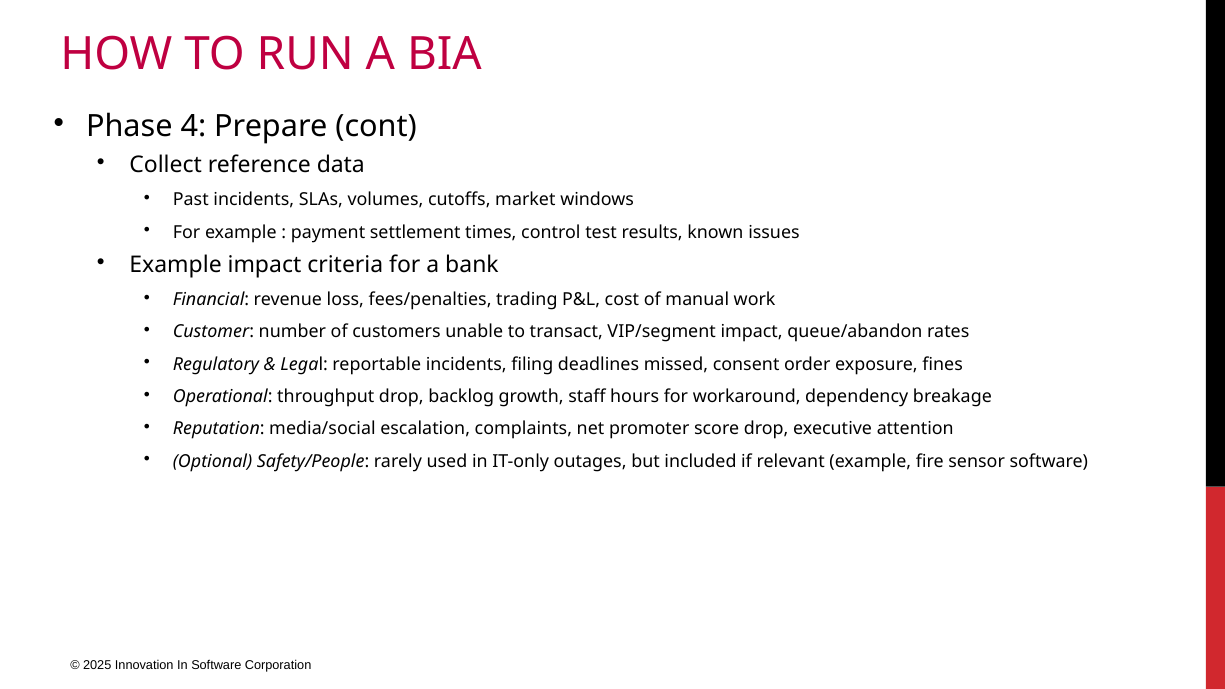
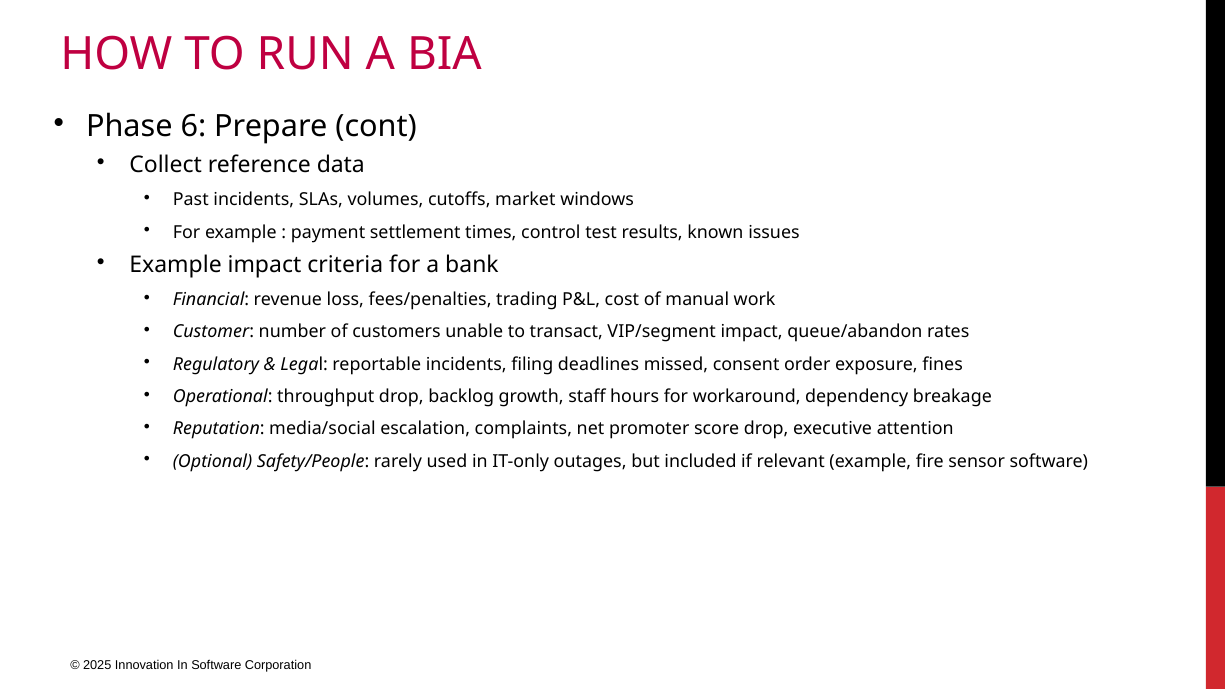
4: 4 -> 6
